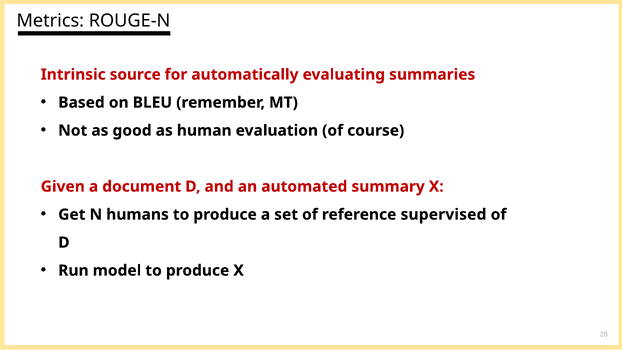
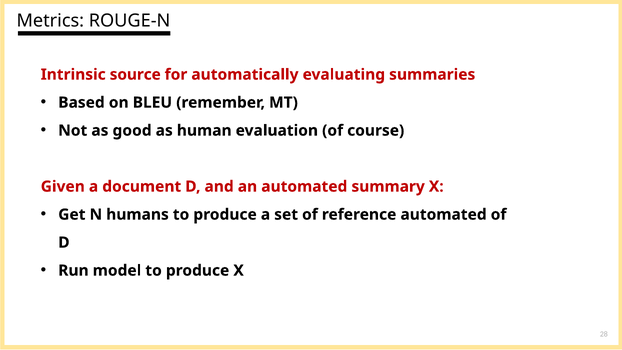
reference supervised: supervised -> automated
